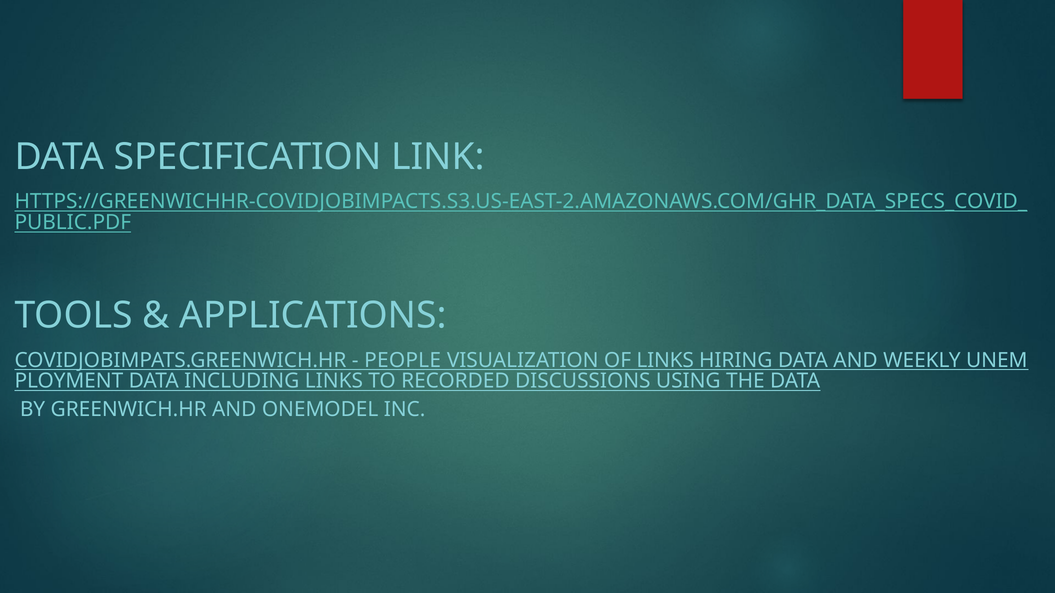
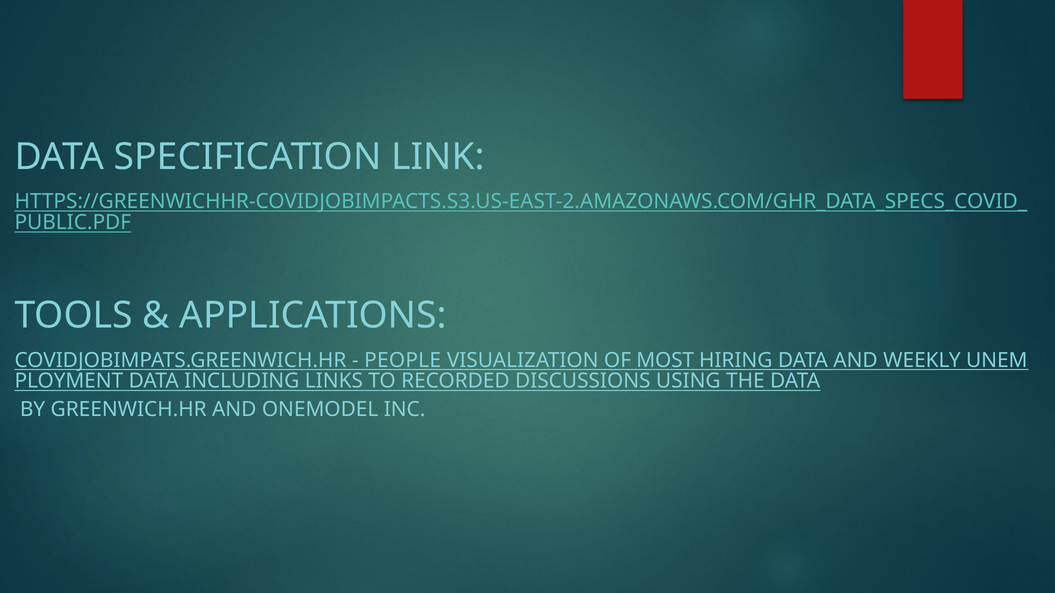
OF LINKS: LINKS -> MOST
